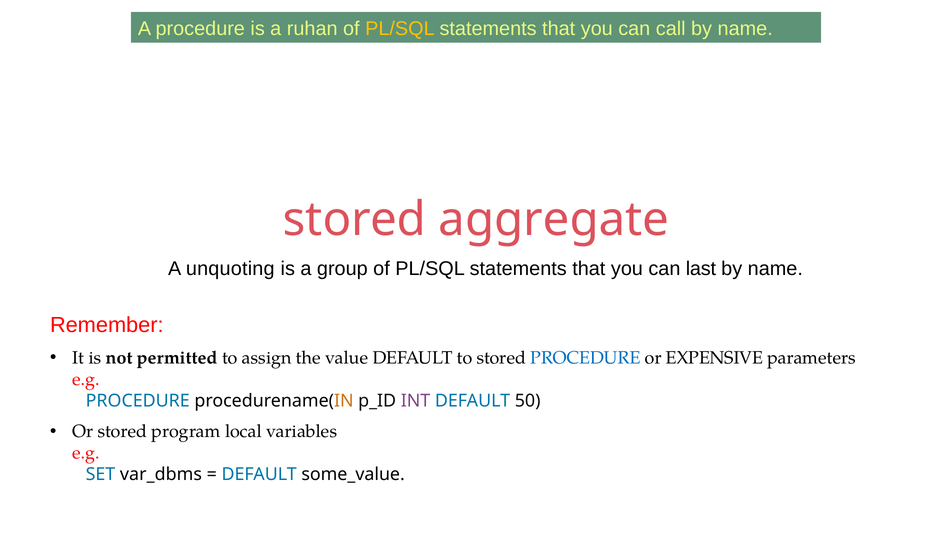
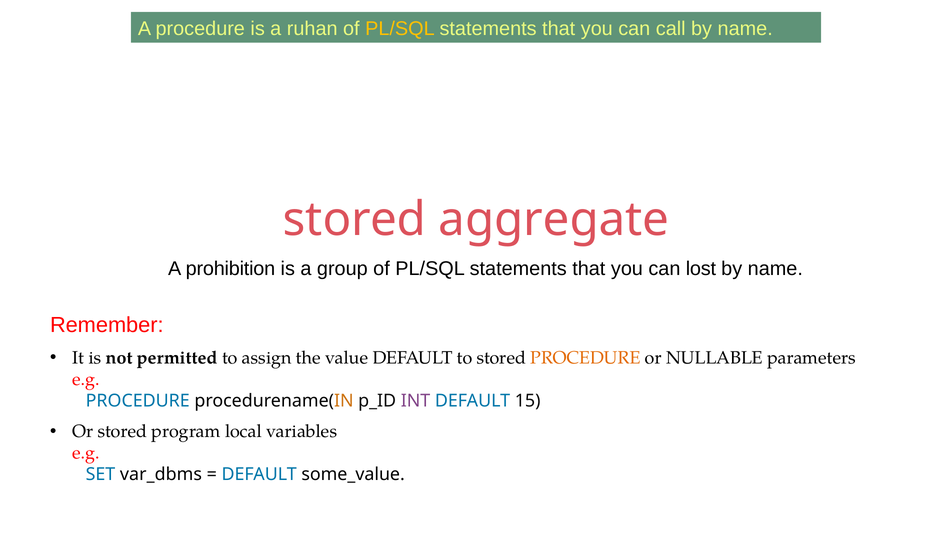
unquoting: unquoting -> prohibition
last: last -> lost
PROCEDURE at (585, 358) colour: blue -> orange
EXPENSIVE: EXPENSIVE -> NULLABLE
50: 50 -> 15
